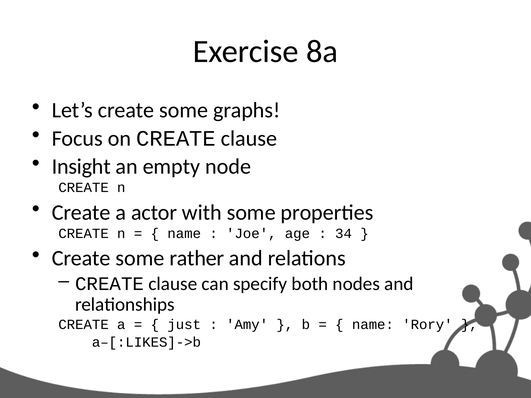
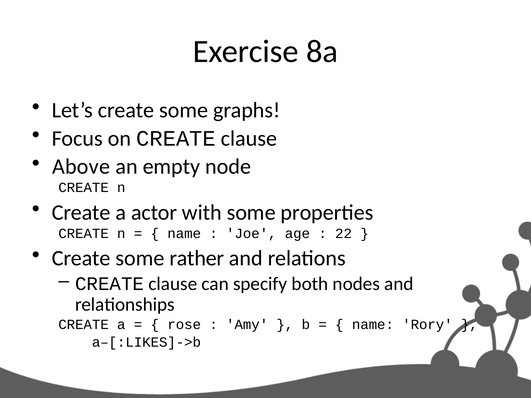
Insight: Insight -> Above
34: 34 -> 22
just: just -> rose
